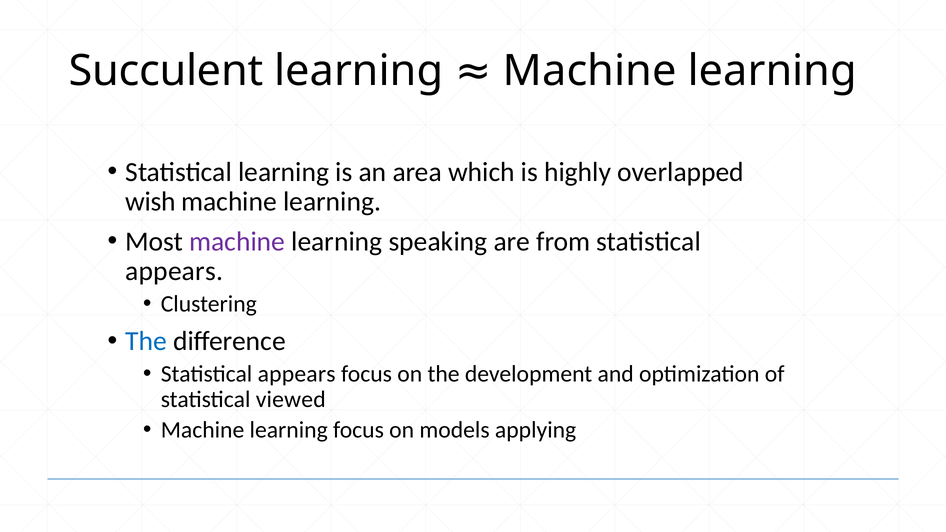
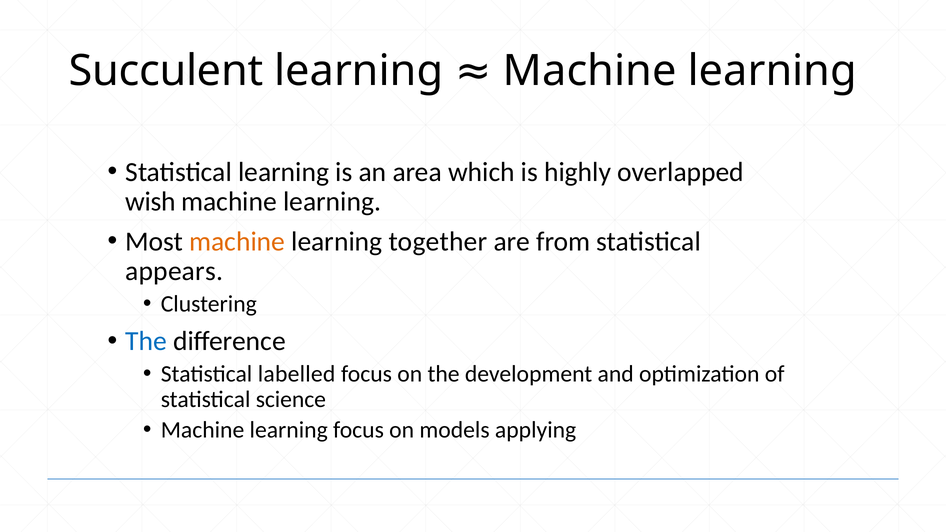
machine at (237, 241) colour: purple -> orange
speaking: speaking -> together
appears at (297, 374): appears -> labelled
viewed: viewed -> science
